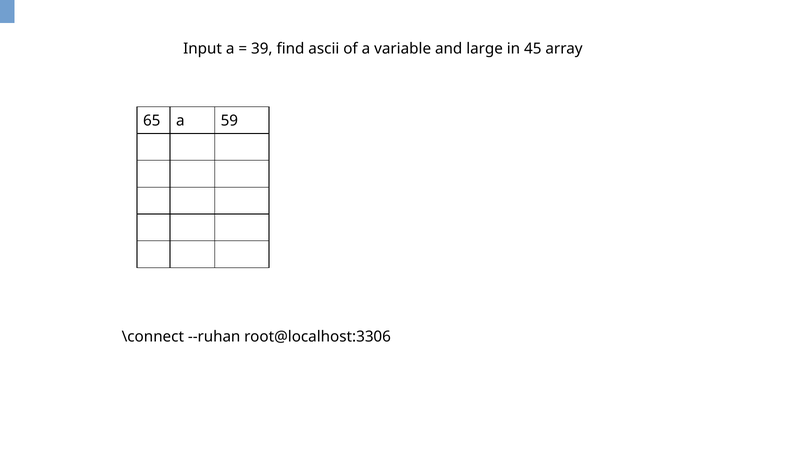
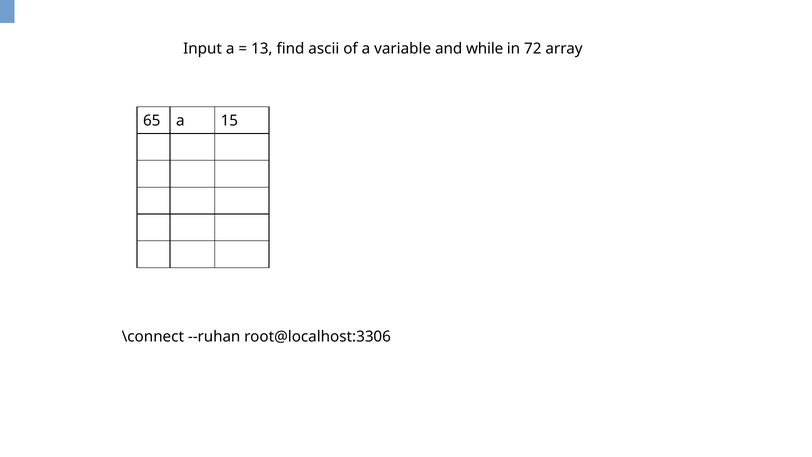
39: 39 -> 13
large: large -> while
45: 45 -> 72
59: 59 -> 15
